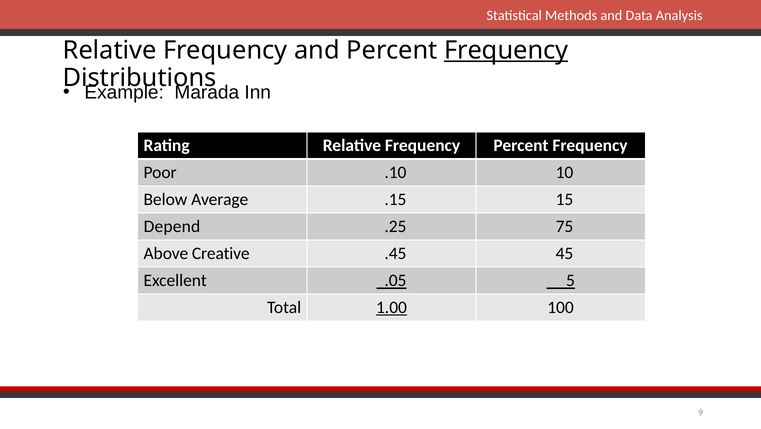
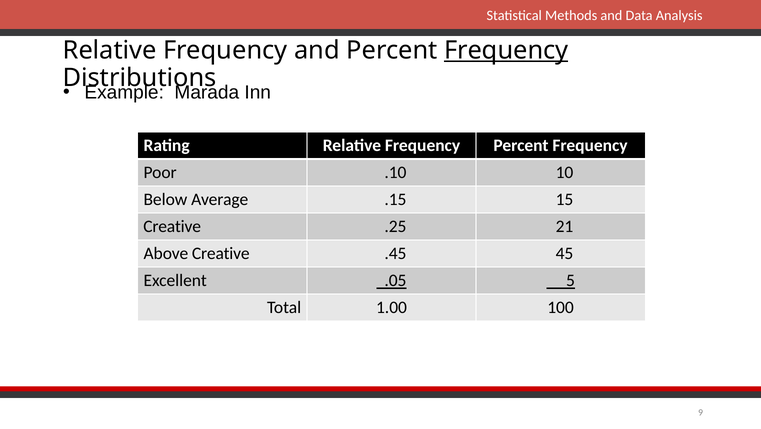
Depend at (172, 227): Depend -> Creative
75: 75 -> 21
1.00 underline: present -> none
